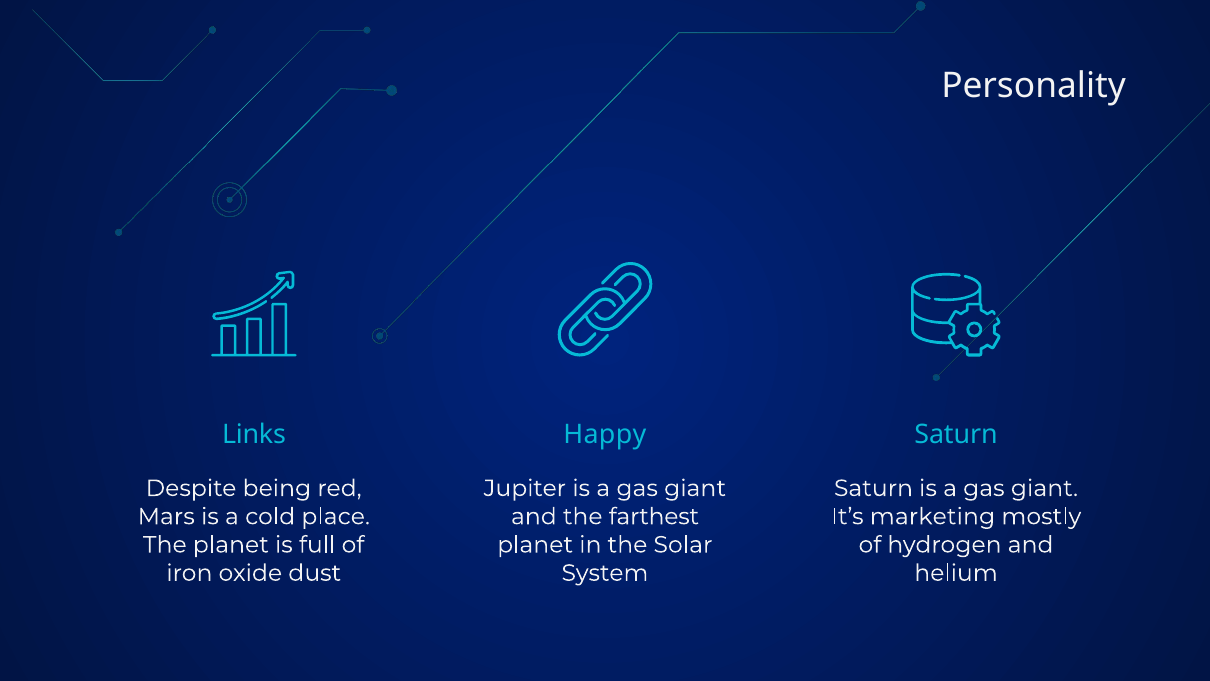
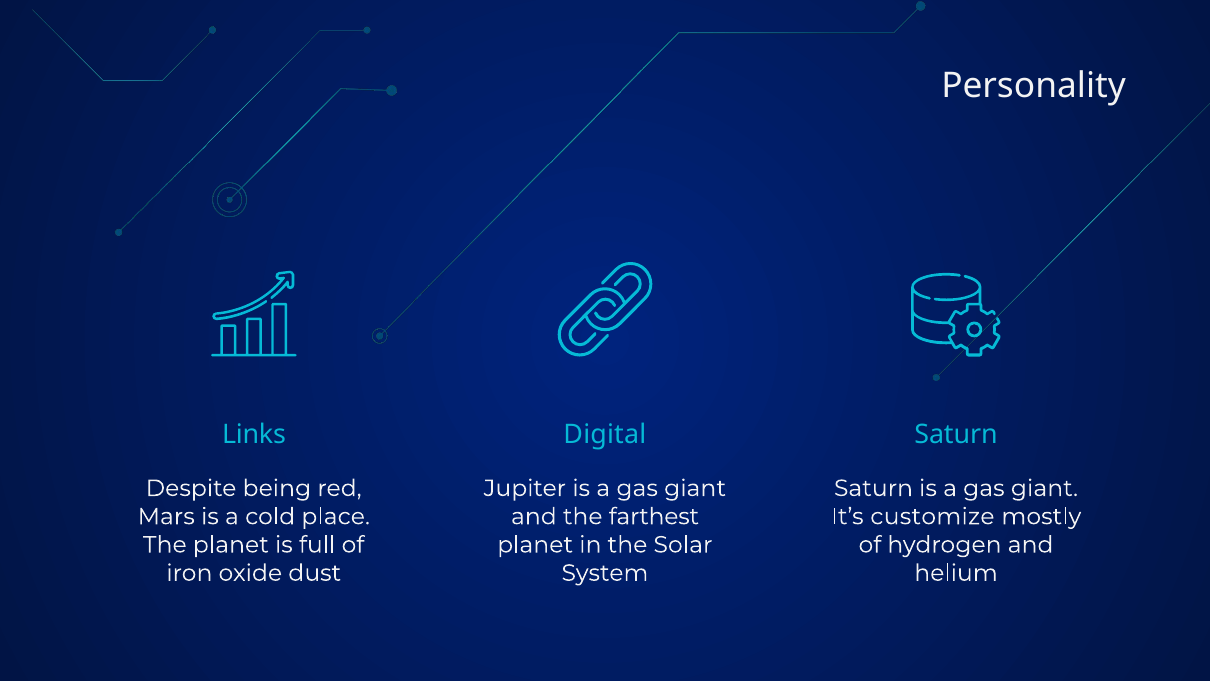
Happy: Happy -> Digital
marketing: marketing -> customize
